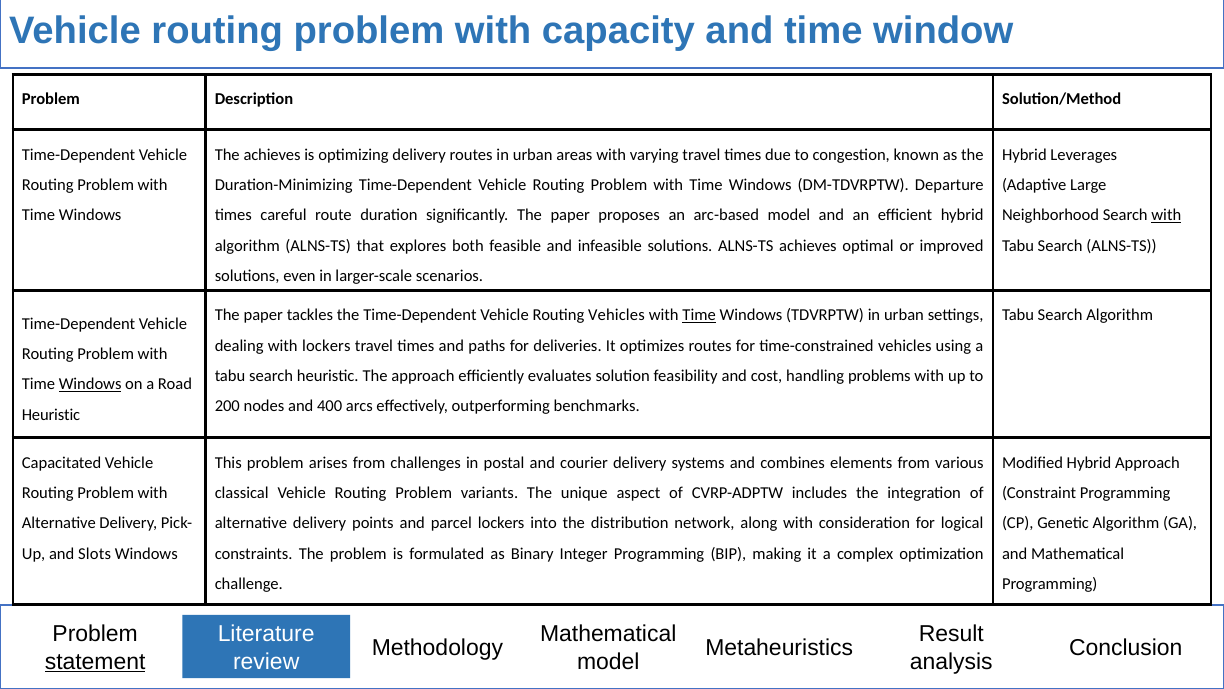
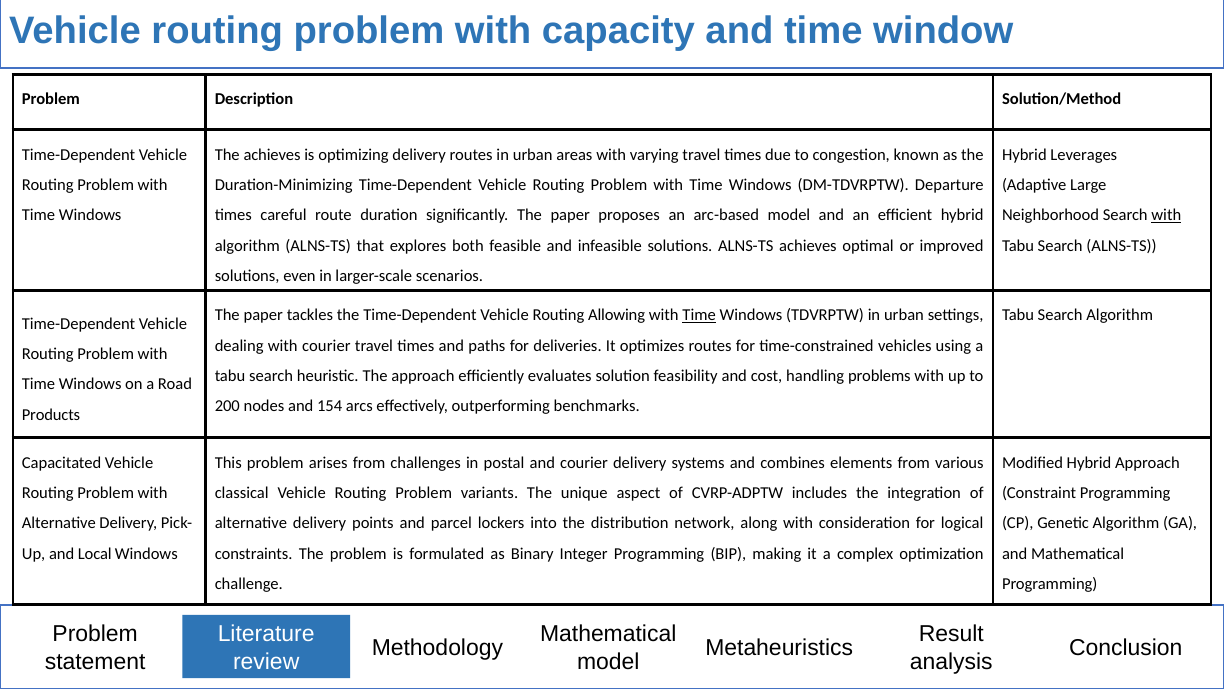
Routing Vehicles: Vehicles -> Allowing
with lockers: lockers -> courier
Windows at (90, 384) underline: present -> none
400: 400 -> 154
Heuristic at (51, 414): Heuristic -> Products
Slots: Slots -> Local
statement underline: present -> none
